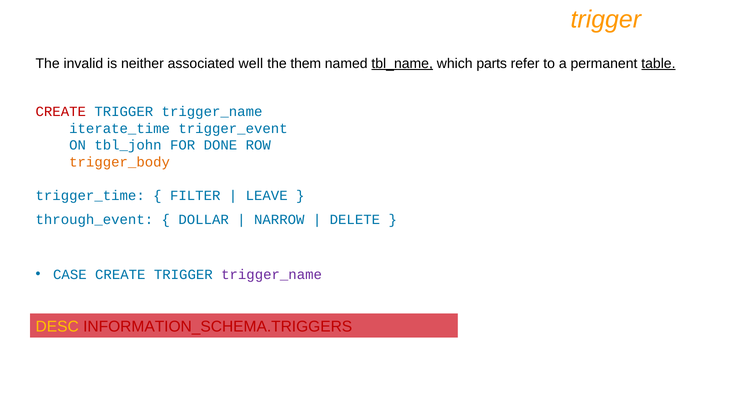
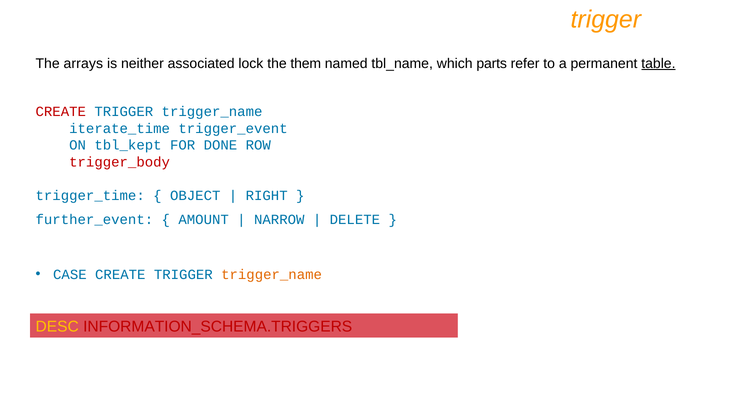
invalid: invalid -> arrays
well: well -> lock
tbl_name underline: present -> none
tbl_john: tbl_john -> tbl_kept
trigger_body colour: orange -> red
FILTER: FILTER -> OBJECT
LEAVE: LEAVE -> RIGHT
through_event: through_event -> further_event
DOLLAR: DOLLAR -> AMOUNT
trigger_name at (272, 275) colour: purple -> orange
